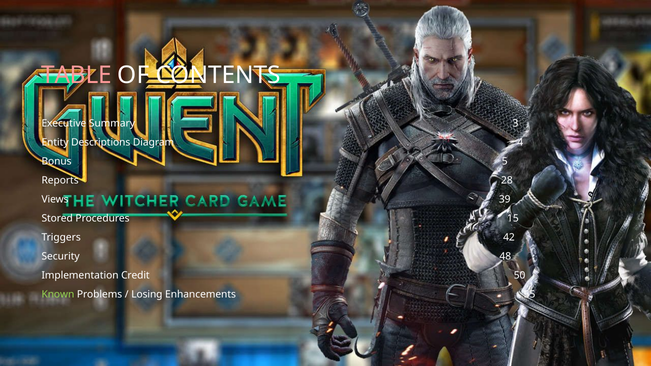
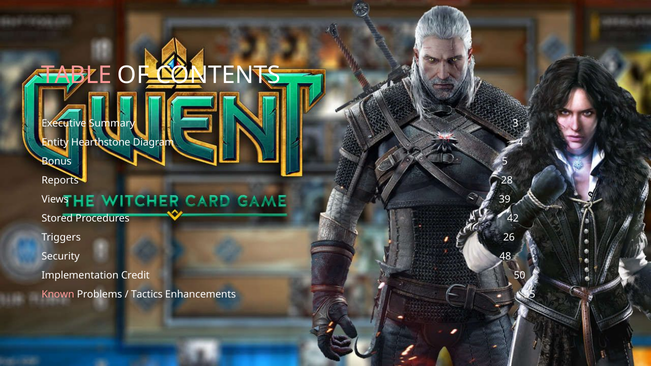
Descriptions: Descriptions -> Hearthstone
15: 15 -> 42
42: 42 -> 26
Known colour: light green -> pink
Losing: Losing -> Tactics
